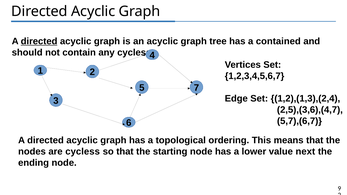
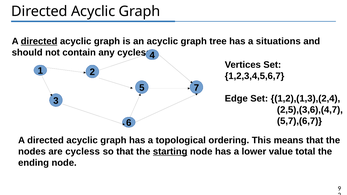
contained: contained -> situations
starting underline: none -> present
next: next -> total
